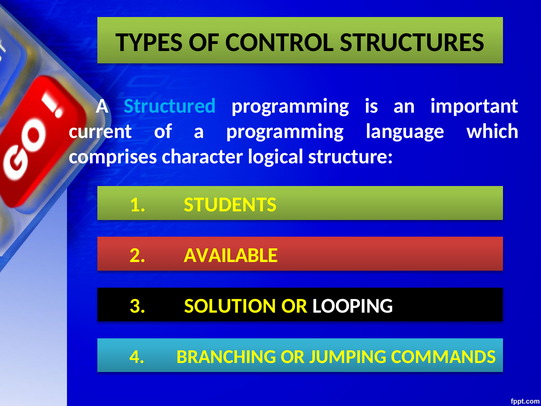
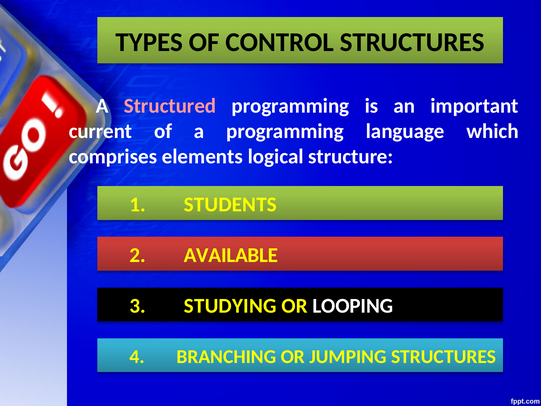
Structured colour: light blue -> pink
character: character -> elements
SOLUTION: SOLUTION -> STUDYING
JUMPING COMMANDS: COMMANDS -> STRUCTURES
